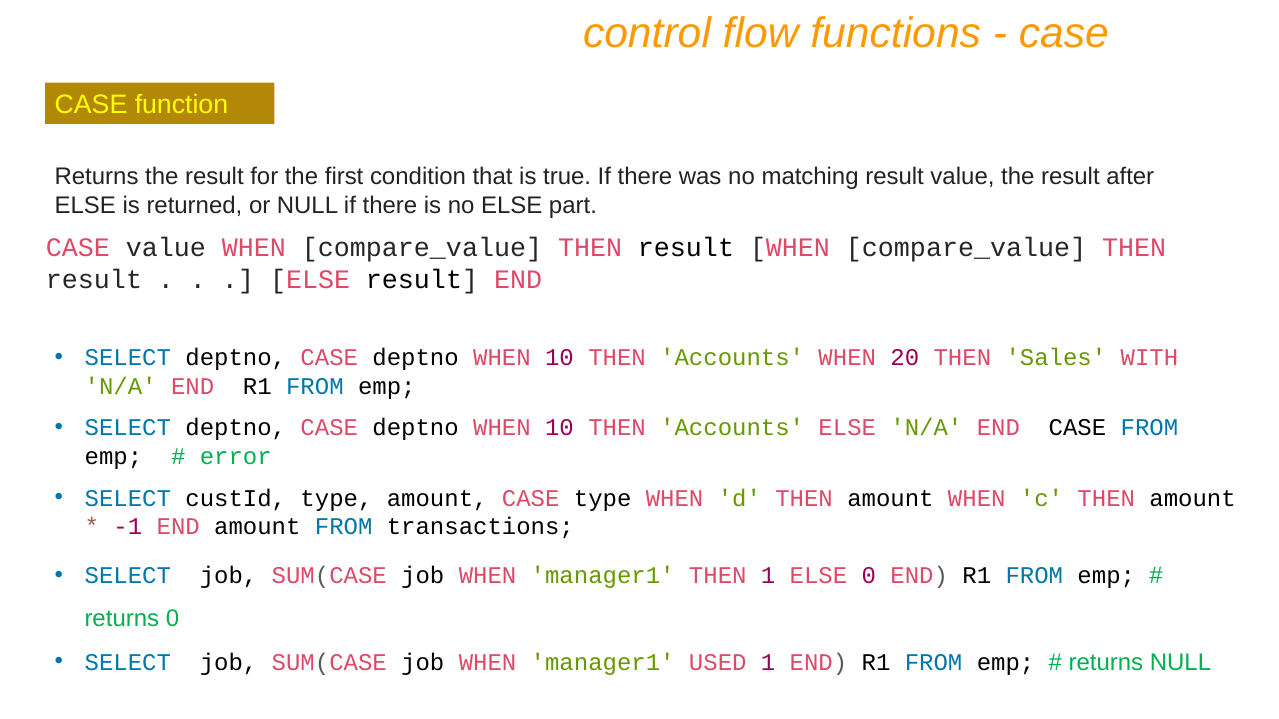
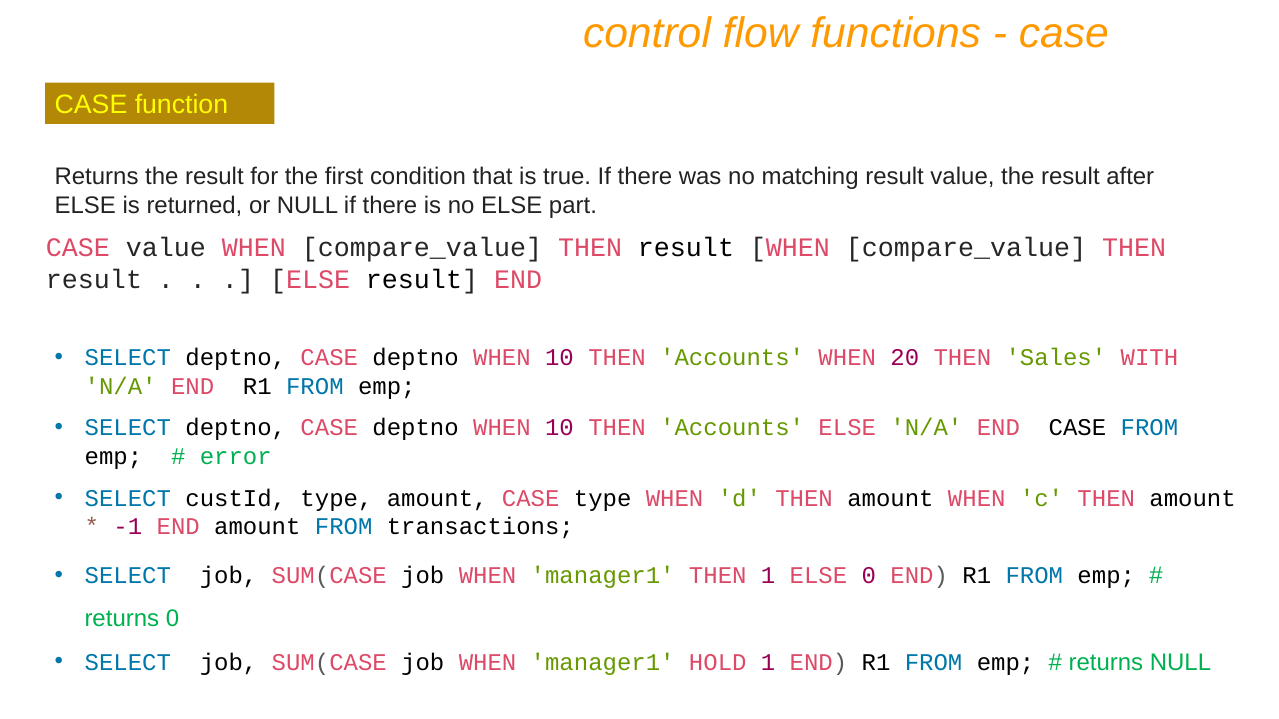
USED: USED -> HOLD
